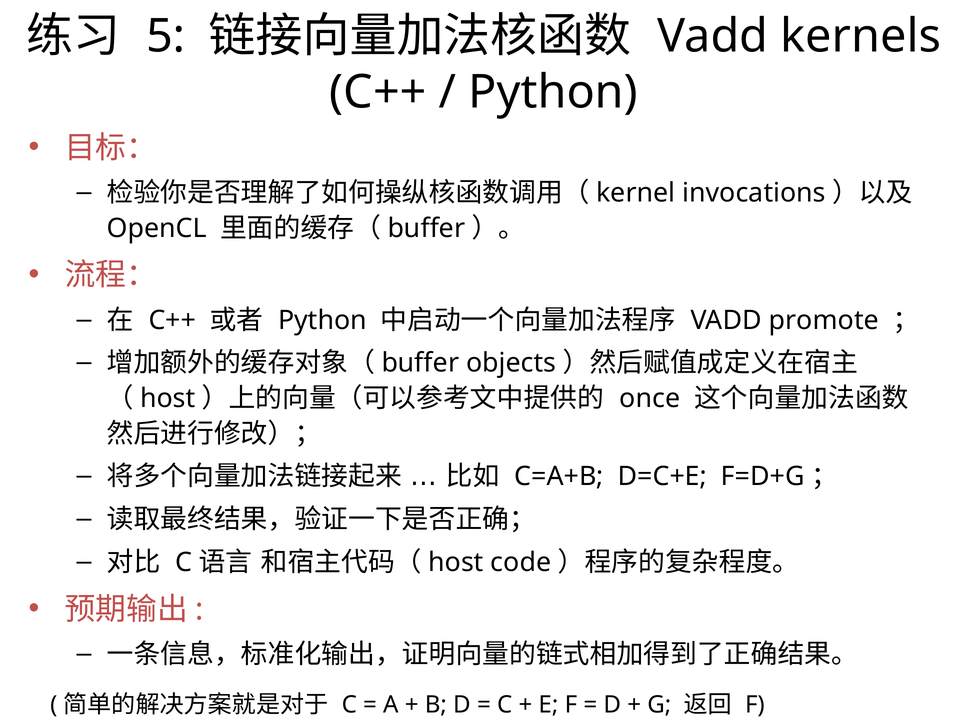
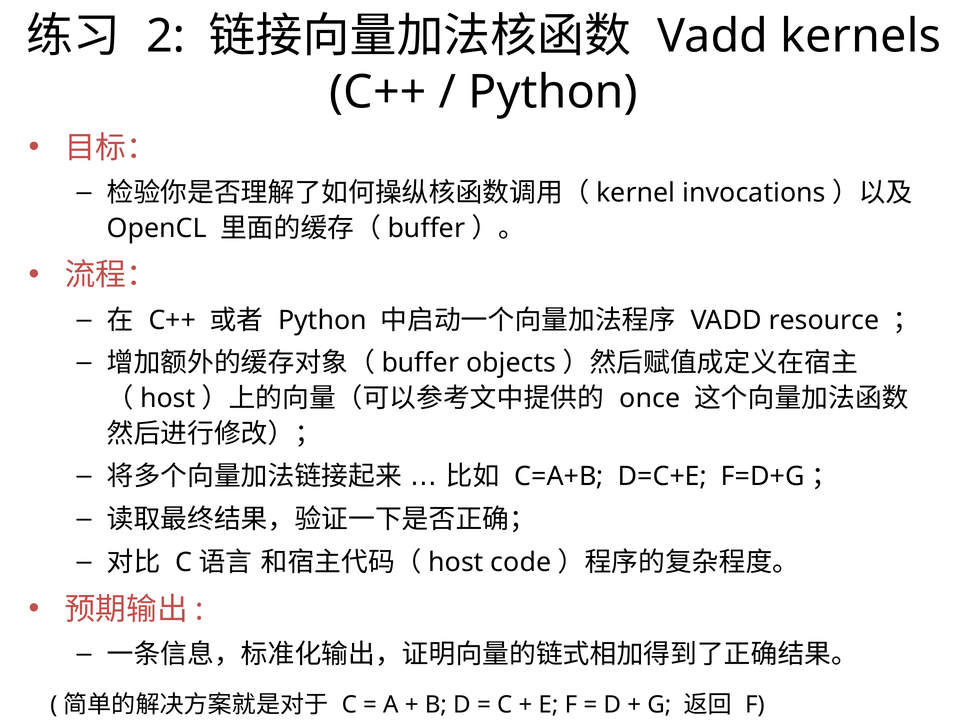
5: 5 -> 2
promote: promote -> resource
